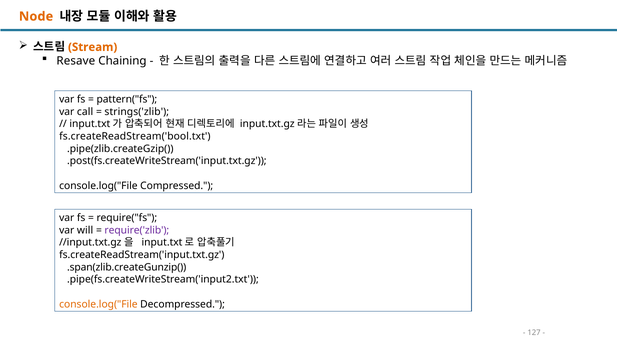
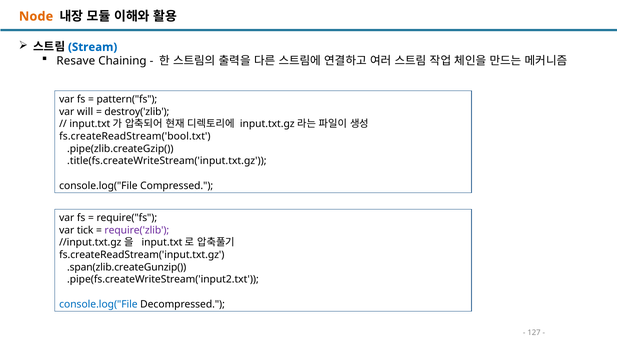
Stream colour: orange -> blue
call: call -> will
strings('zlib: strings('zlib -> destroy('zlib
.post(fs.createWriteStream('input.txt.gz: .post(fs.createWriteStream('input.txt.gz -> .title(fs.createWriteStream('input.txt.gz
will: will -> tick
console.log("File at (98, 304) colour: orange -> blue
